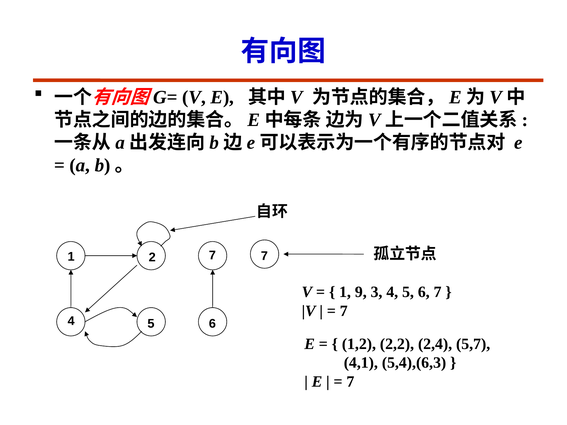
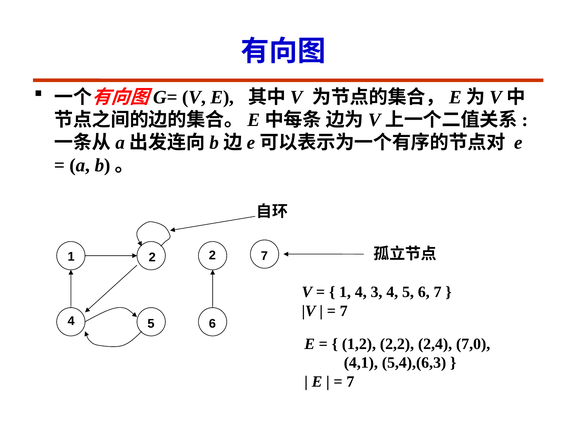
2 7: 7 -> 2
1 9: 9 -> 4
5,7: 5,7 -> 7,0
